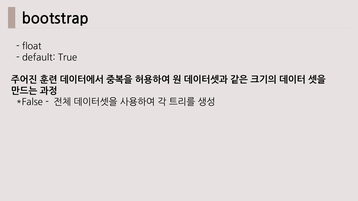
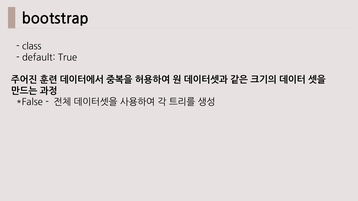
float: float -> class
